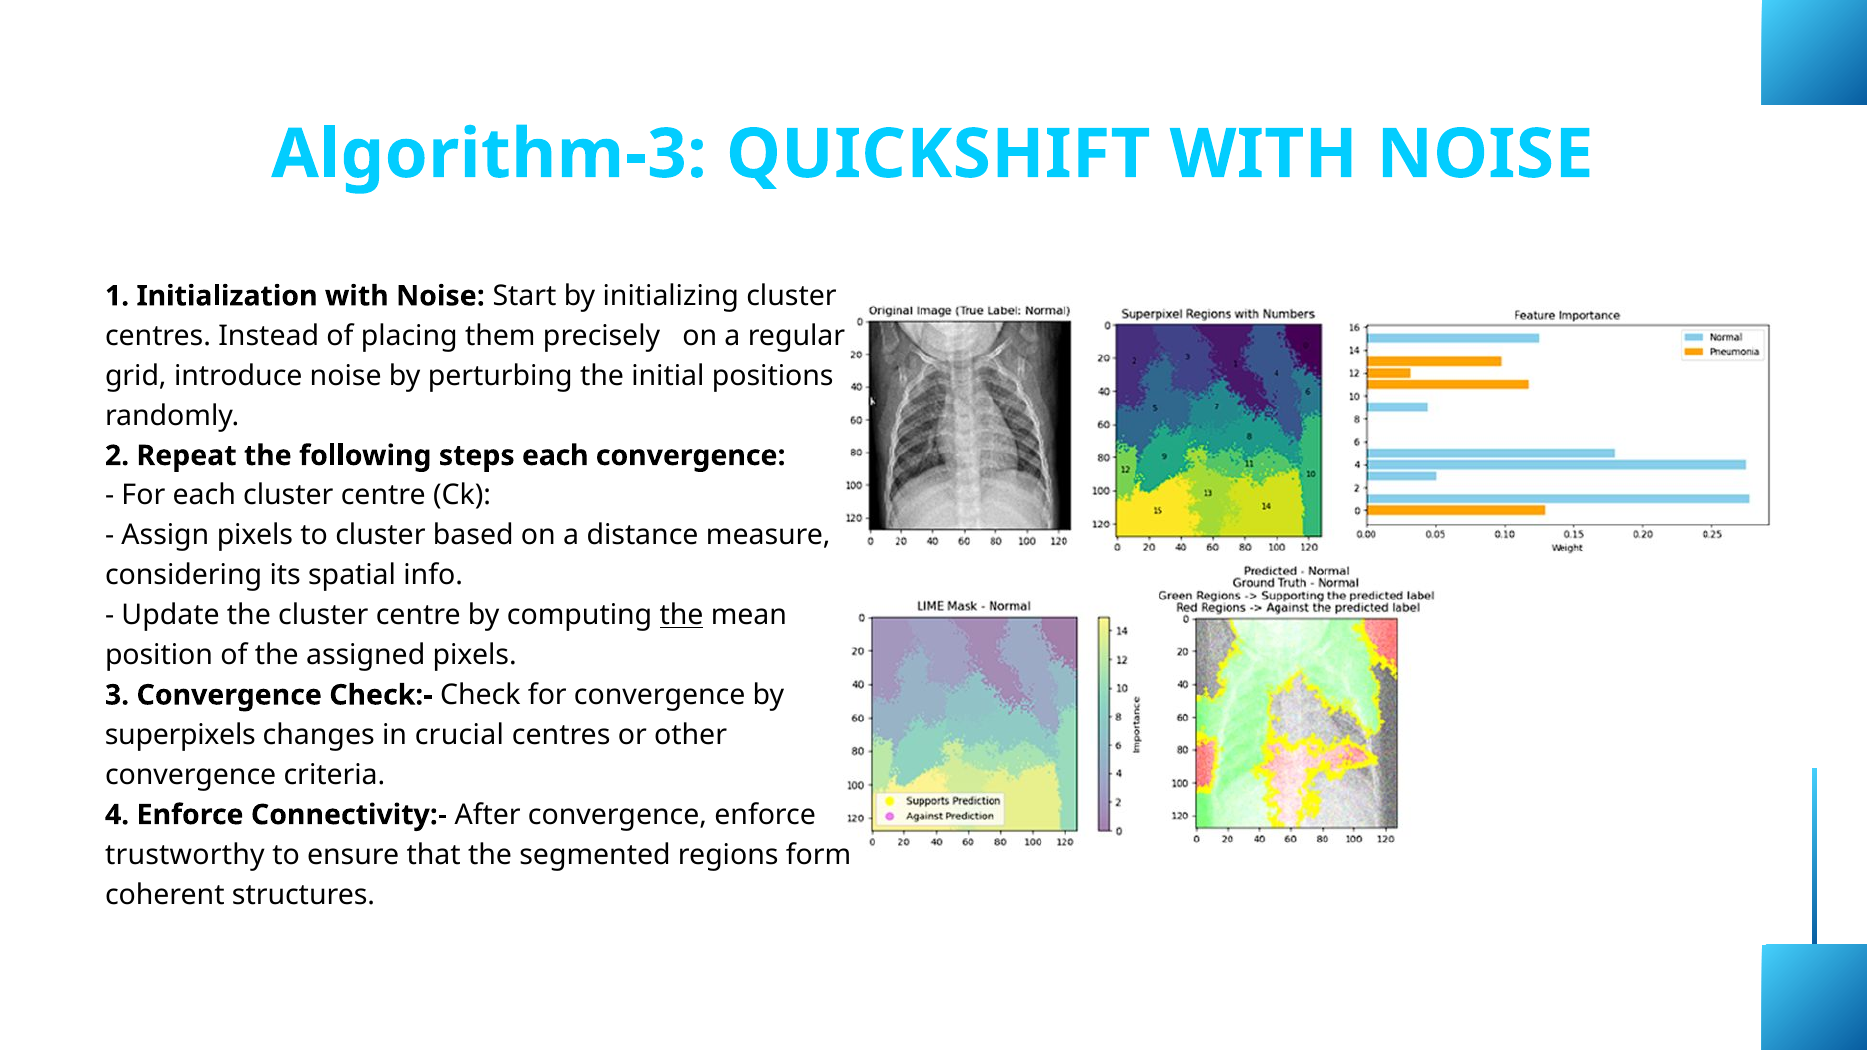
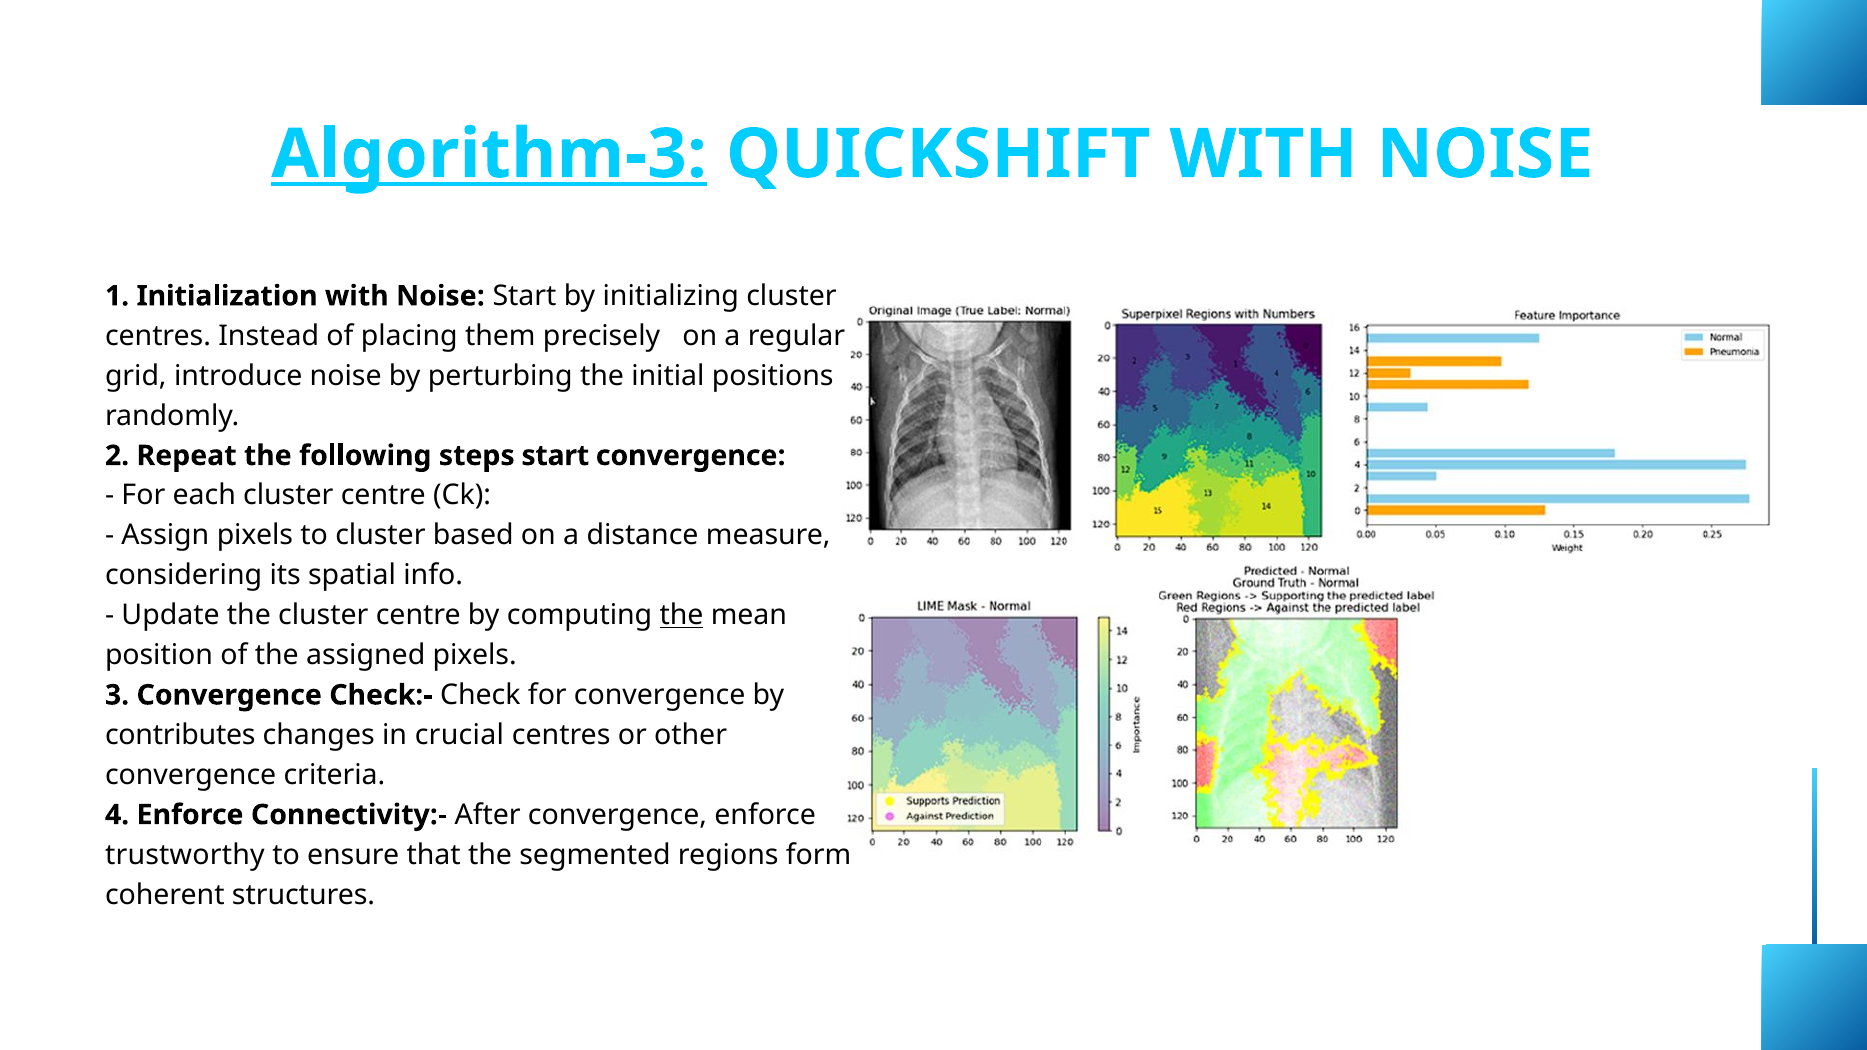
Algorithm-3 underline: none -> present
steps each: each -> start
superpixels: superpixels -> contributes
